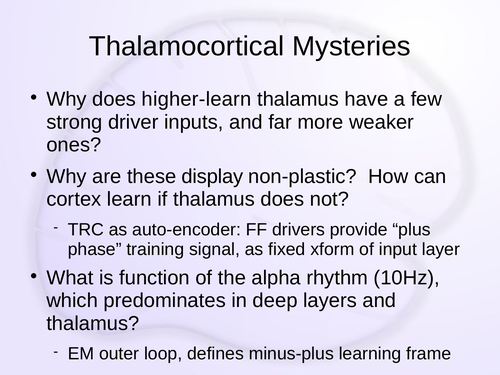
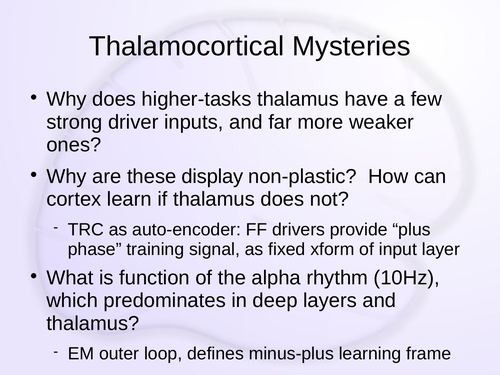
higher-learn: higher-learn -> higher-tasks
